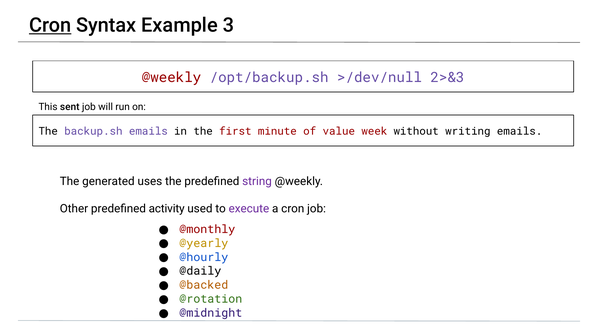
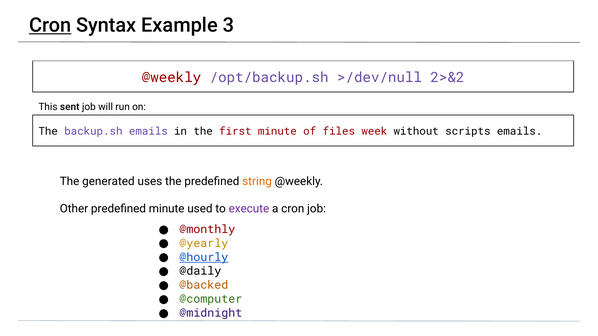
2>&3: 2>&3 -> 2>&2
value: value -> files
writing: writing -> scripts
string colour: purple -> orange
predefined activity: activity -> minute
@hourly underline: none -> present
@rotation: @rotation -> @computer
